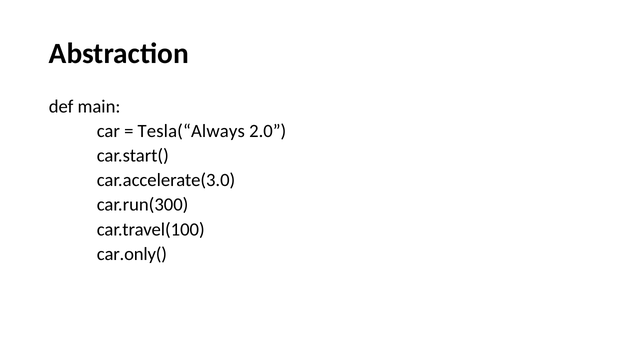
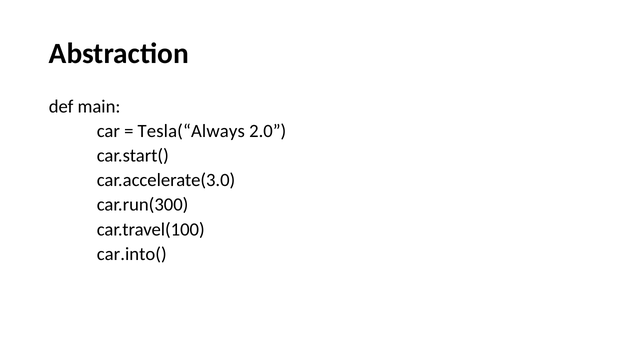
car.only(: car.only( -> car.into(
